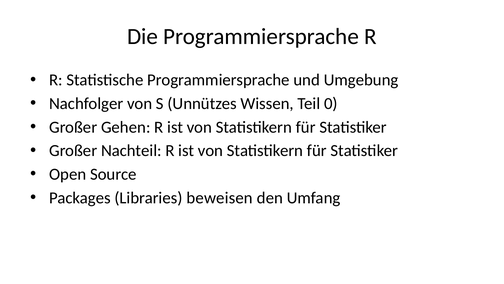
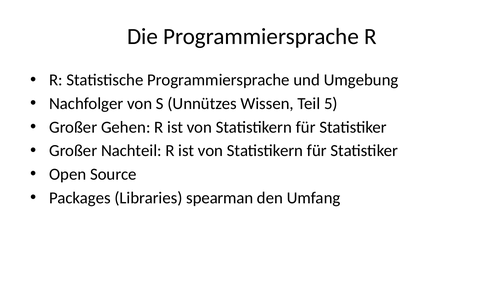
0: 0 -> 5
beweisen: beweisen -> spearman
